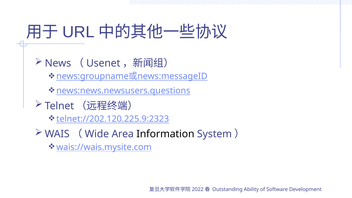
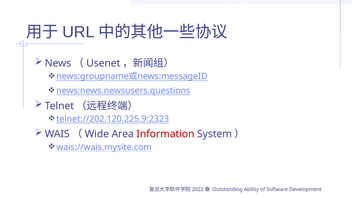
Information colour: black -> red
